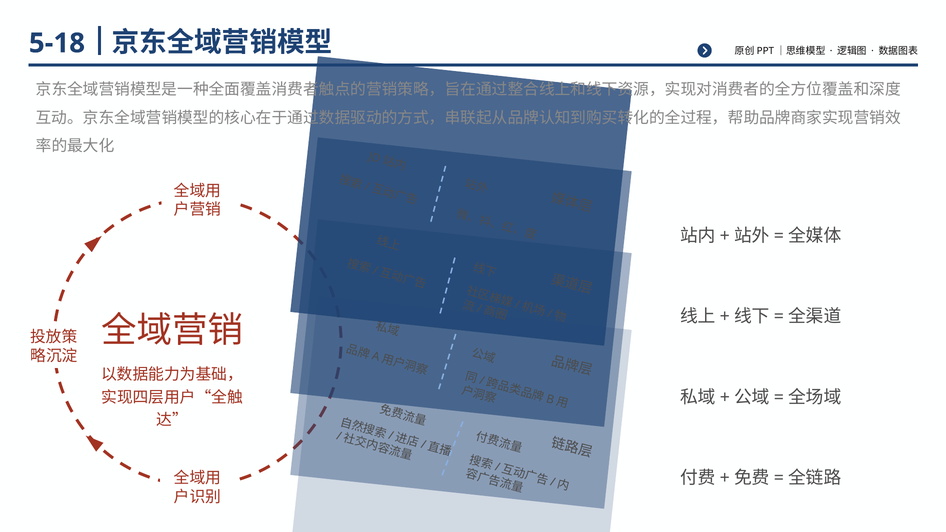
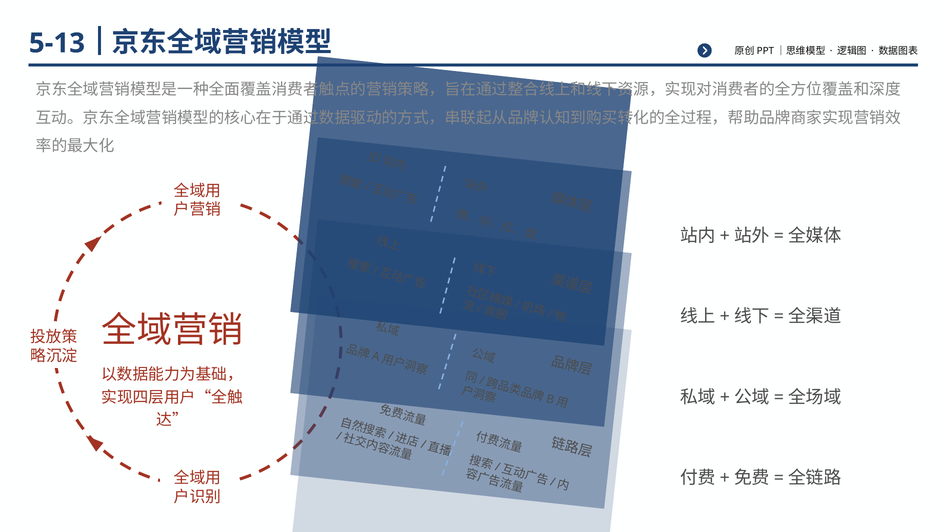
5-18: 5-18 -> 5-13
